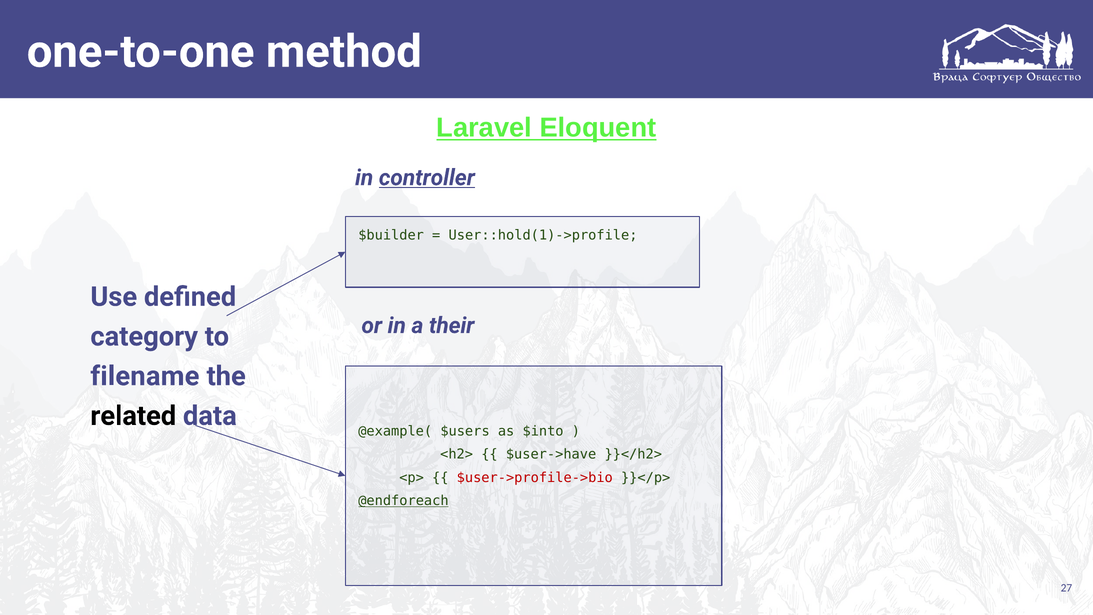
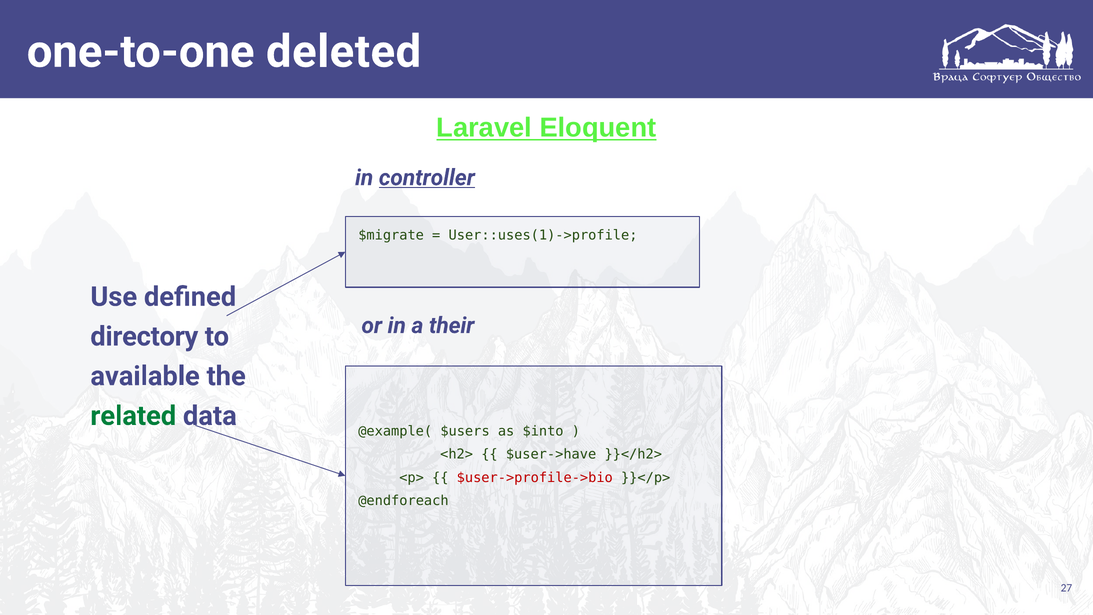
method: method -> deleted
$builder: $builder -> $migrate
User::hold(1)->profile: User::hold(1)->profile -> User::uses(1)->profile
category: category -> directory
filename: filename -> available
related colour: black -> green
@endforeach underline: present -> none
